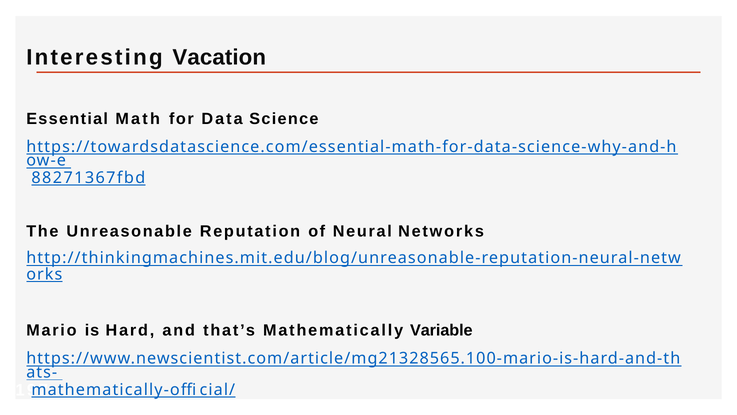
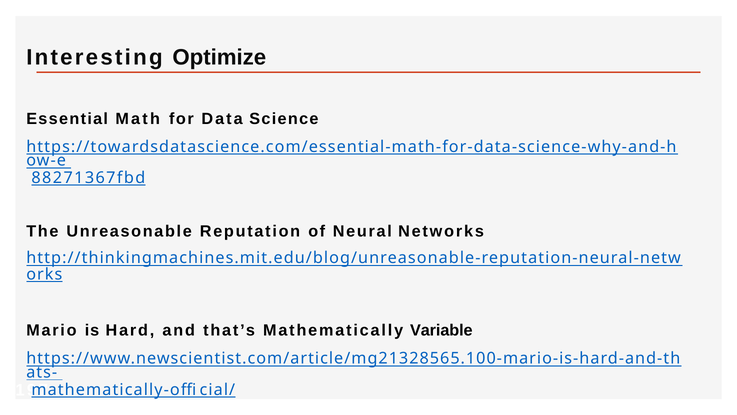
Vacation: Vacation -> Optimize
